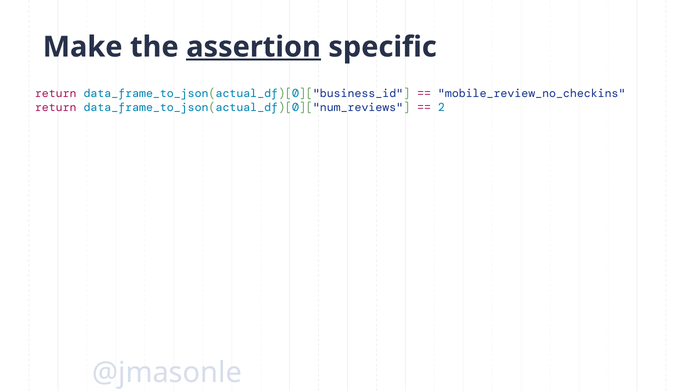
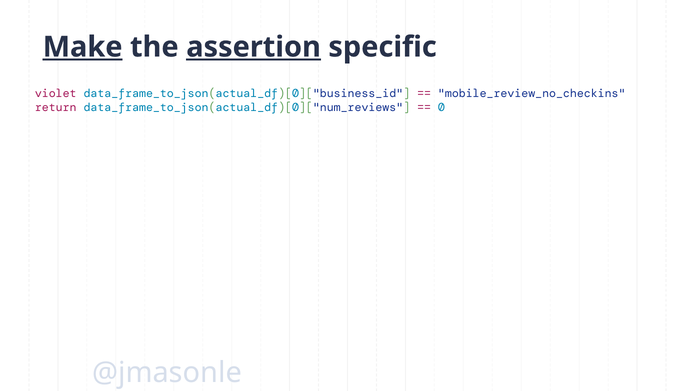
Make underline: none -> present
return at (56, 94): return -> violet
2: 2 -> 0
